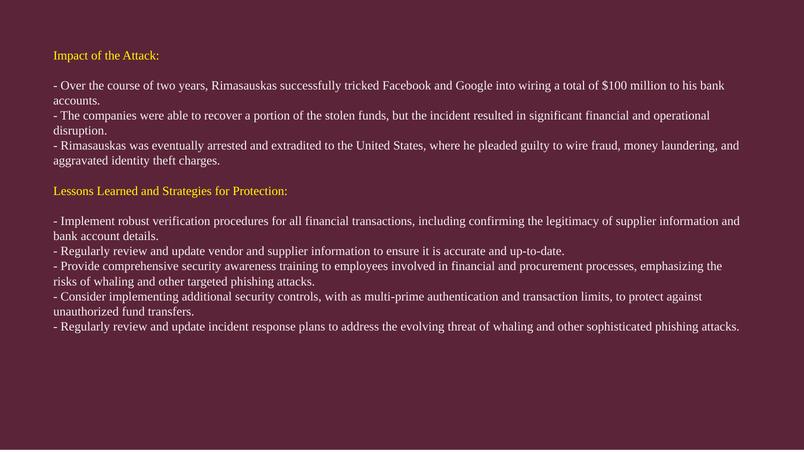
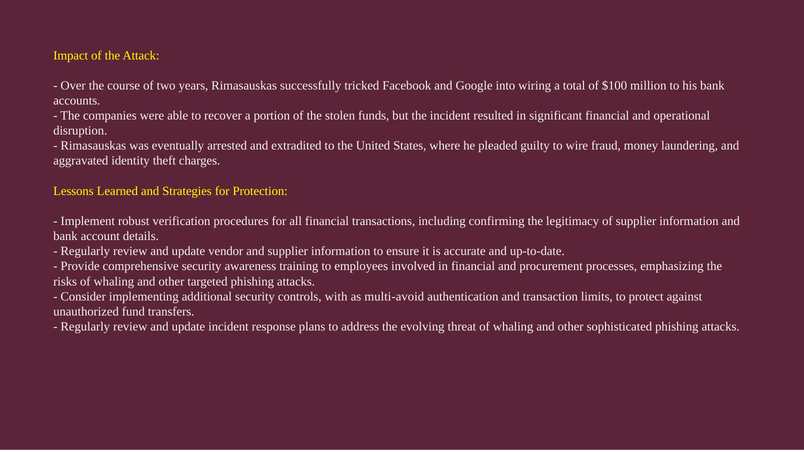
multi-prime: multi-prime -> multi-avoid
